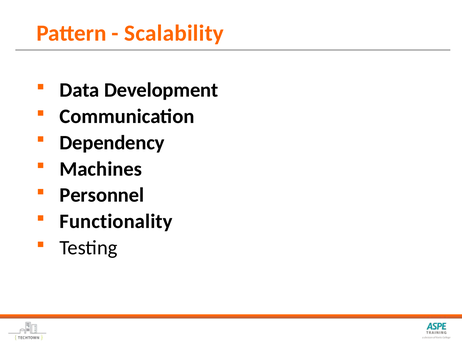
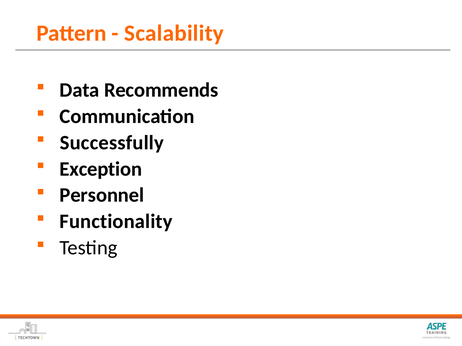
Development: Development -> Recommends
Dependency: Dependency -> Successfully
Machines: Machines -> Exception
